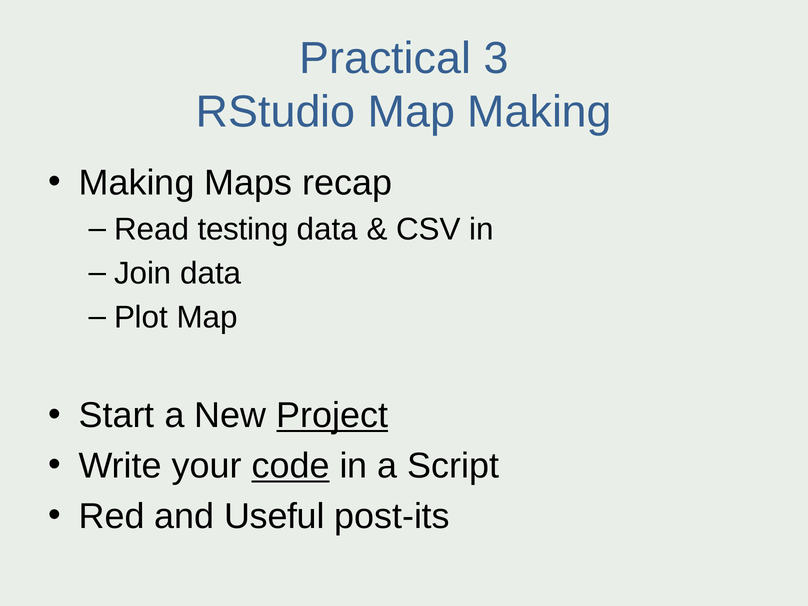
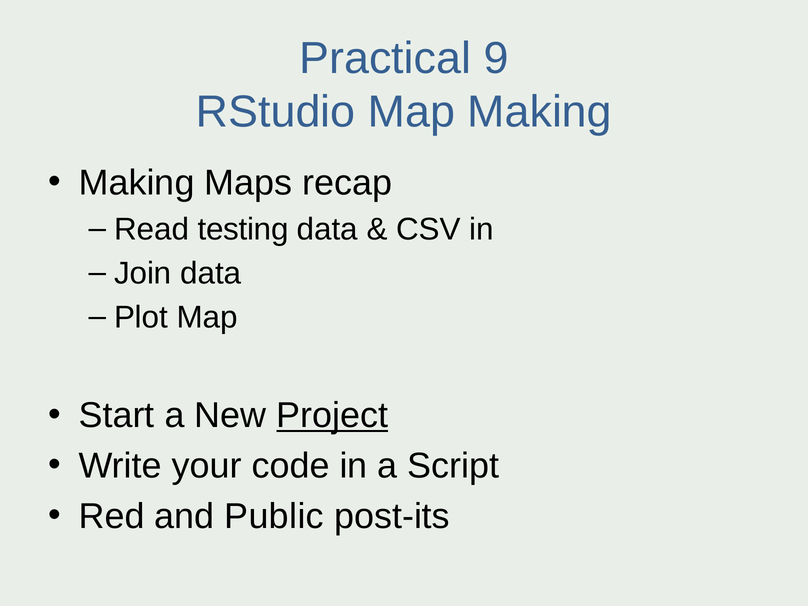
3: 3 -> 9
code underline: present -> none
Useful: Useful -> Public
